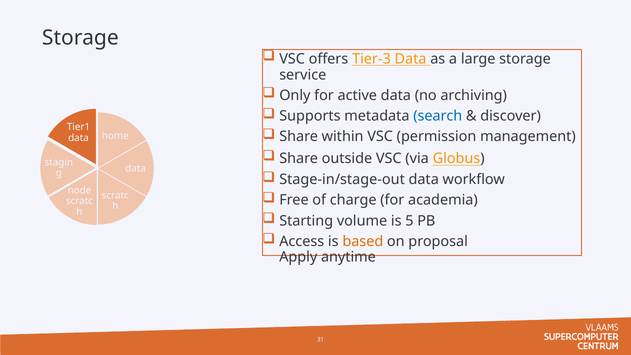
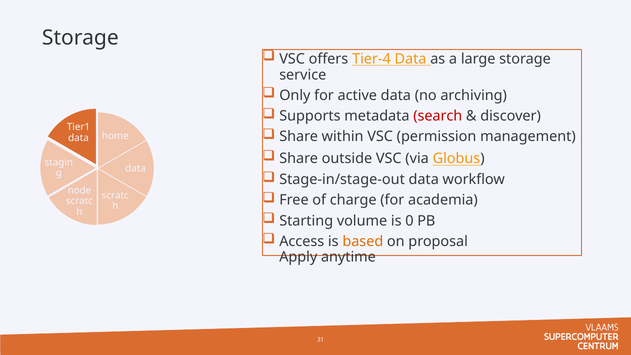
Tier-3: Tier-3 -> Tier-4
search colour: blue -> red
5: 5 -> 0
